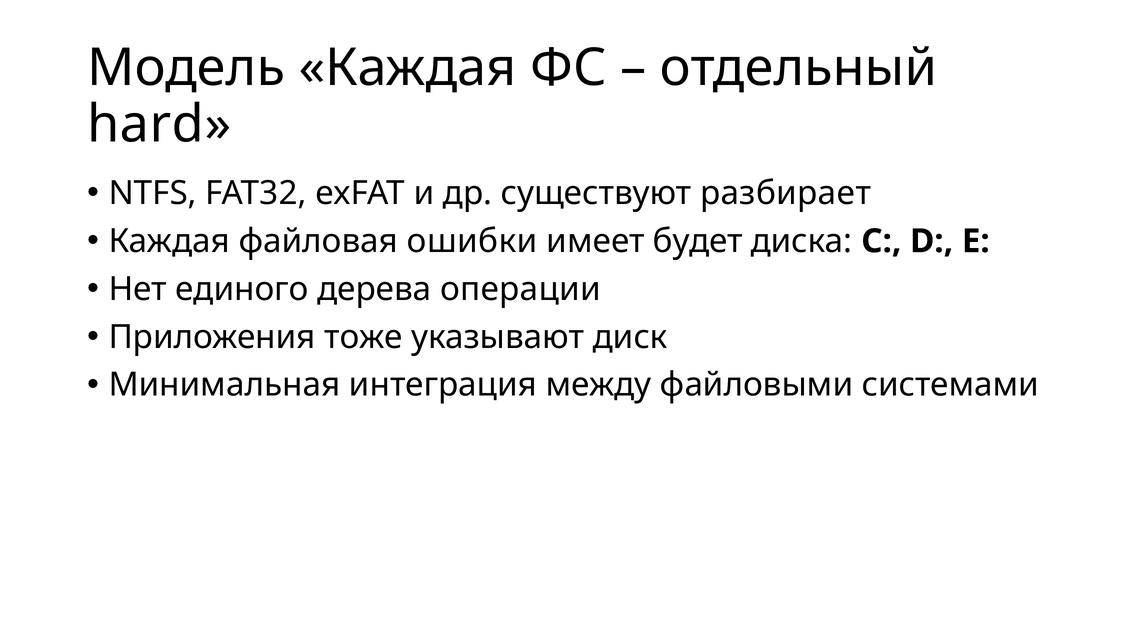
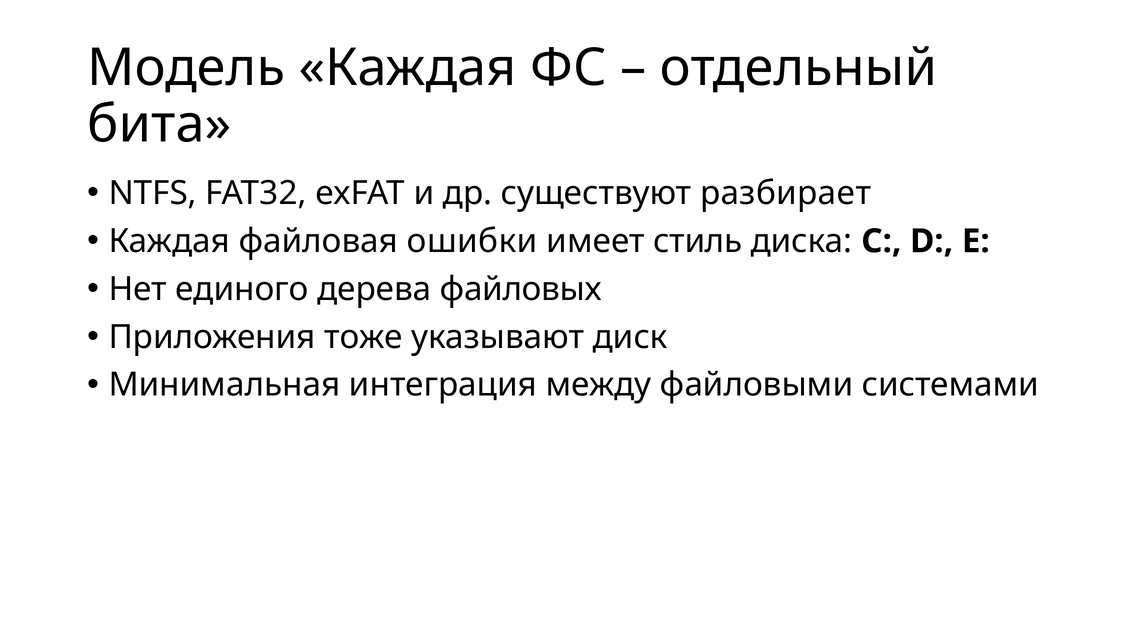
hard: hard -> бита
будет: будет -> стиль
операции: операции -> файловых
